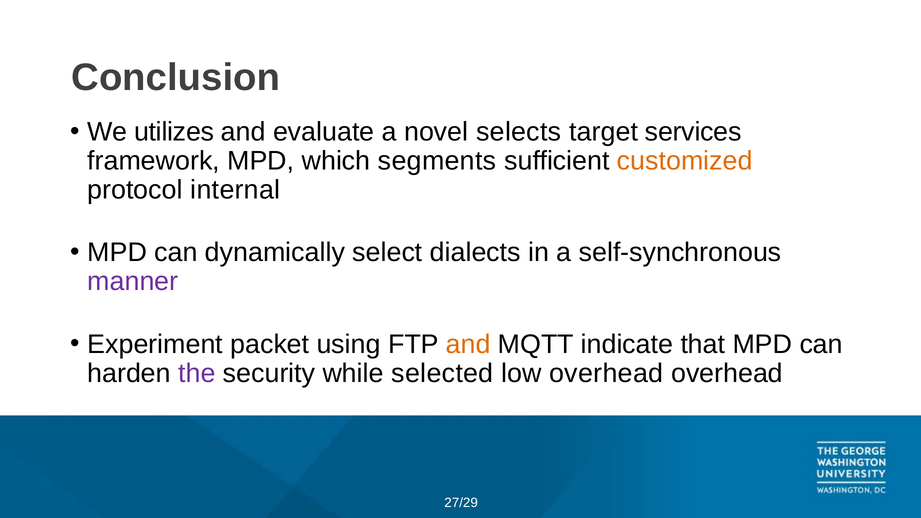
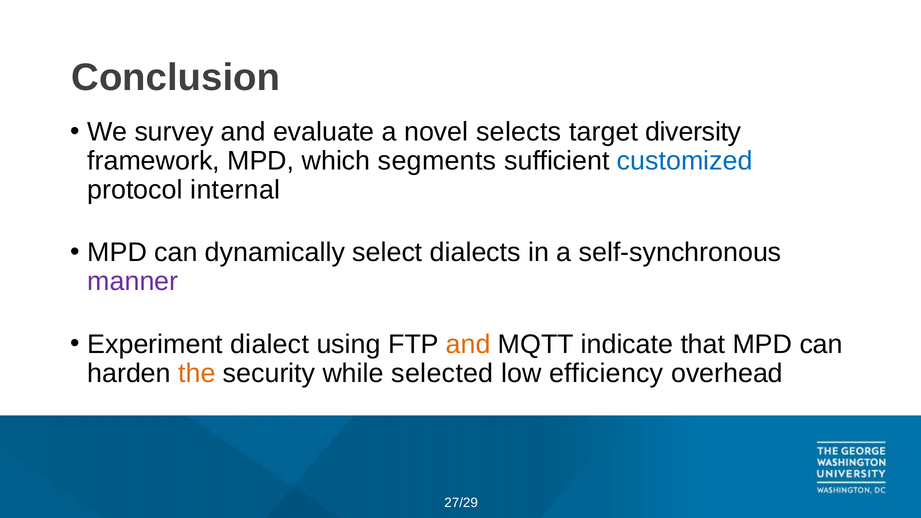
utilizes: utilizes -> survey
services: services -> diversity
customized colour: orange -> blue
packet: packet -> dialect
the colour: purple -> orange
low overhead: overhead -> efficiency
